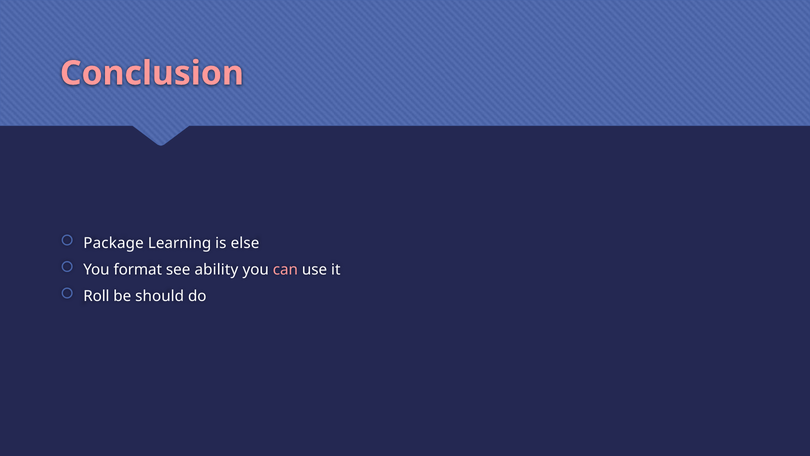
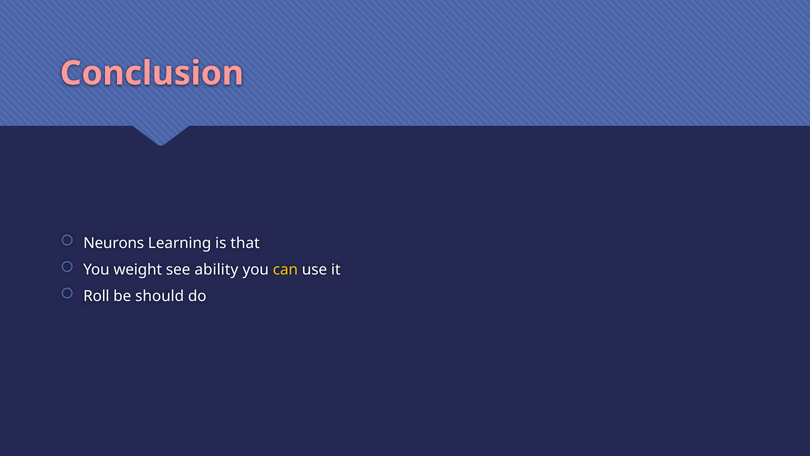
Package: Package -> Neurons
else: else -> that
format: format -> weight
can colour: pink -> yellow
